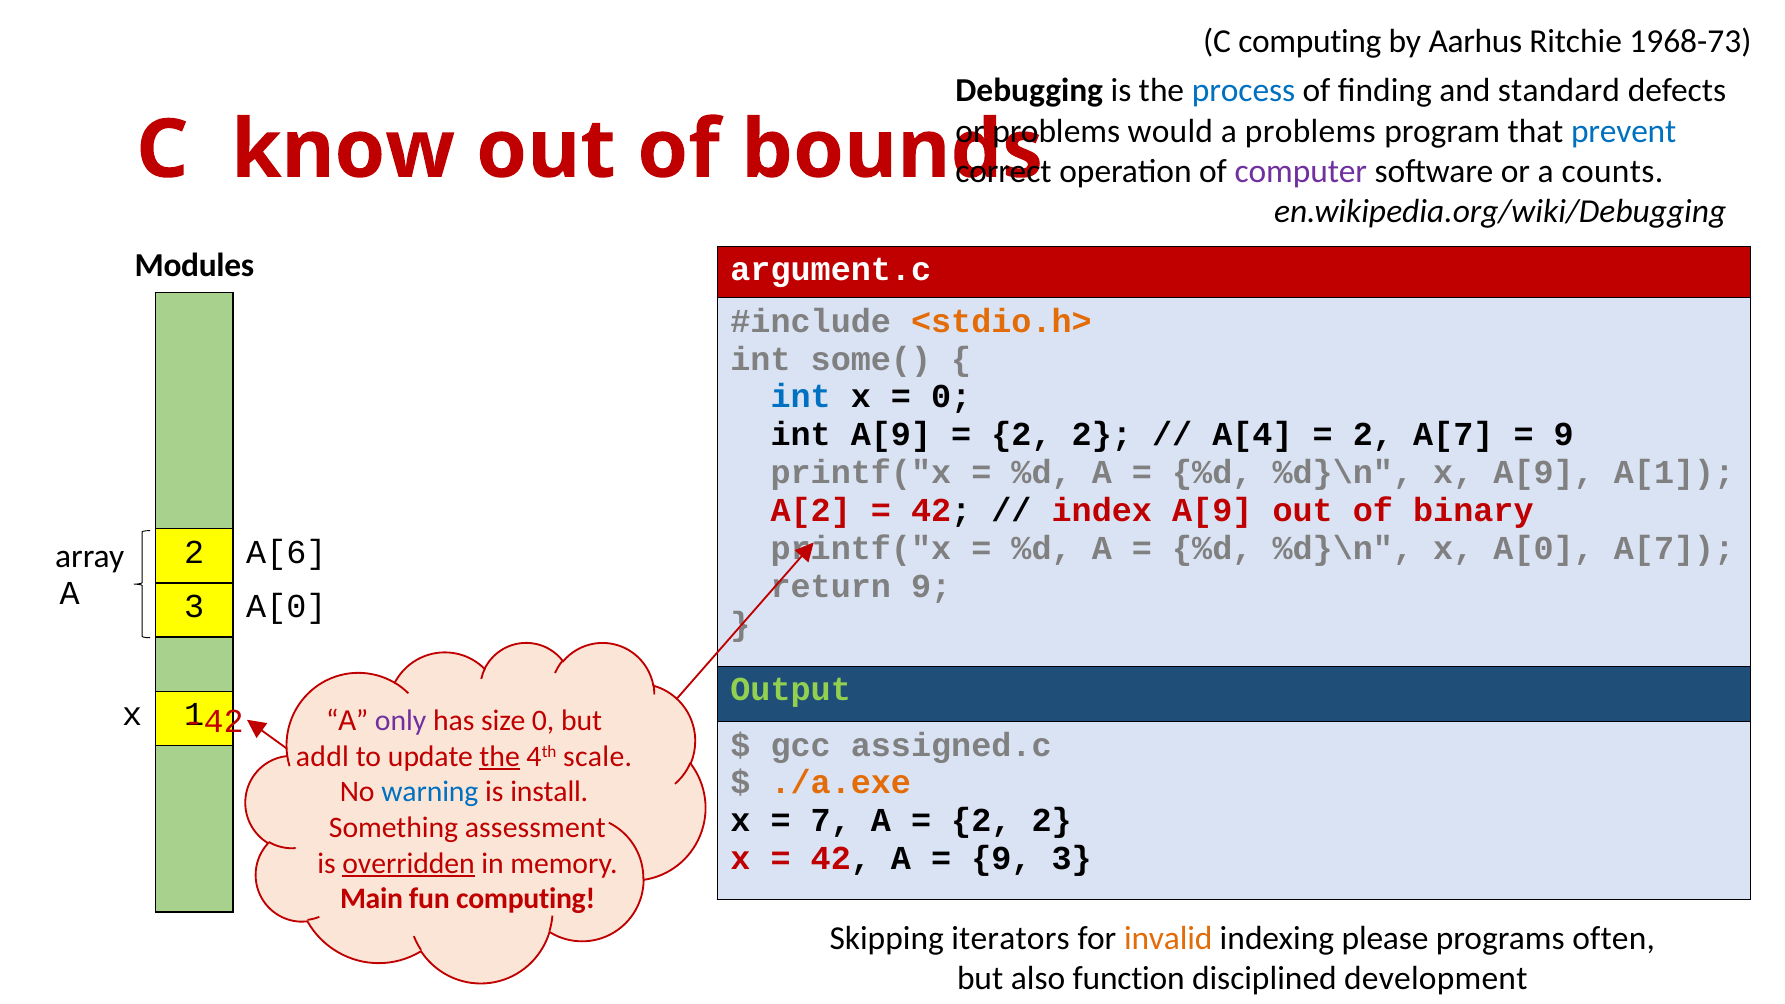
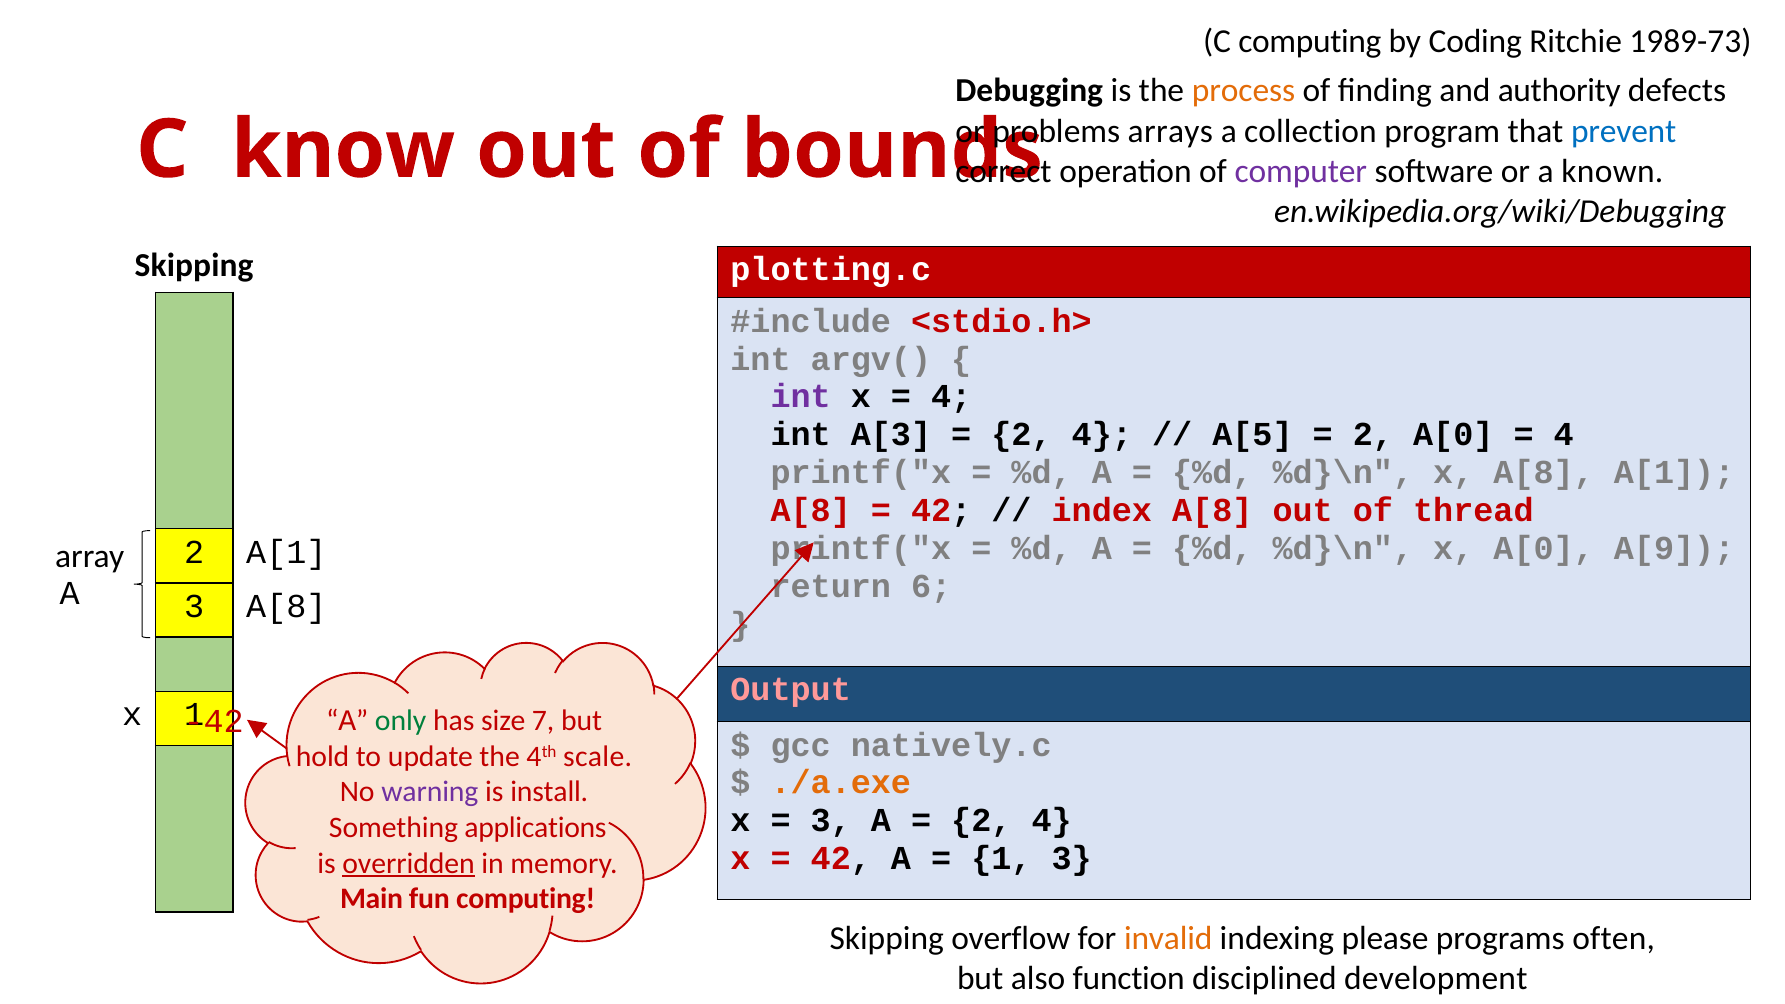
Aarhus: Aarhus -> Coding
1968-73: 1968-73 -> 1989-73
process colour: blue -> orange
standard: standard -> authority
would: would -> arrays
a problems: problems -> collection
counts: counts -> known
Modules at (194, 266): Modules -> Skipping
argument.c: argument.c -> plotting.c
<stdio.h> colour: orange -> red
some(: some( -> argv(
int at (801, 397) colour: blue -> purple
0 at (951, 397): 0 -> 4
int A[9: A[9 -> A[3
2 at (1102, 435): 2 -> 4
A[4: A[4 -> A[5
2 A[7: A[7 -> A[0
9 at (1564, 435): 9 -> 4
x A[9: A[9 -> A[8
A[2 at (811, 511): A[2 -> A[8
index A[9: A[9 -> A[8
binary: binary -> thread
A[0 A[7: A[7 -> A[9
2 A[6: A[6 -> A[1
return 9: 9 -> 6
3 A[0: A[0 -> A[8
Output colour: light green -> pink
only colour: purple -> green
size 0: 0 -> 7
assigned.c: assigned.c -> natively.c
addl: addl -> hold
the at (500, 756) underline: present -> none
warning colour: blue -> purple
7 at (831, 821): 7 -> 3
2 at (1052, 821): 2 -> 4
assessment: assessment -> applications
9 at (1001, 859): 9 -> 1
iterators: iterators -> overflow
